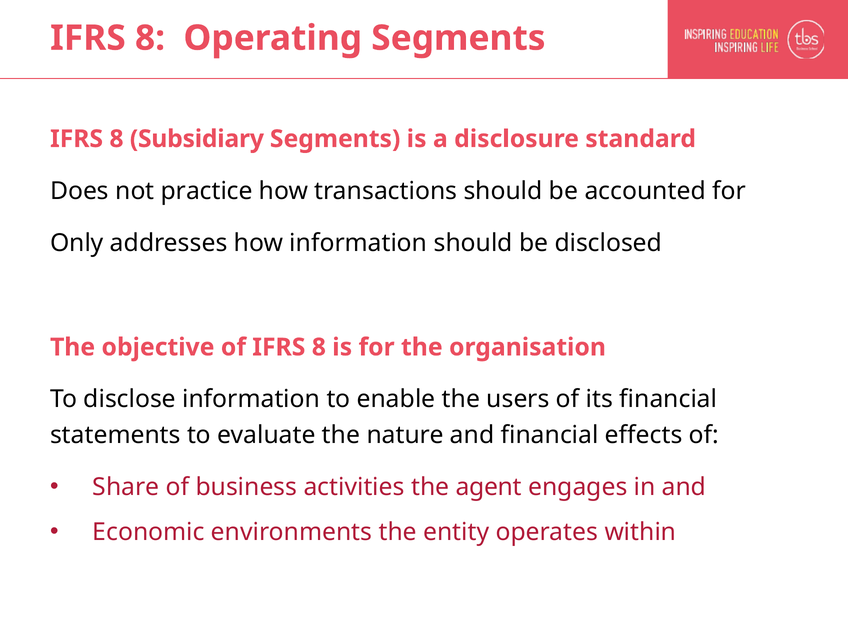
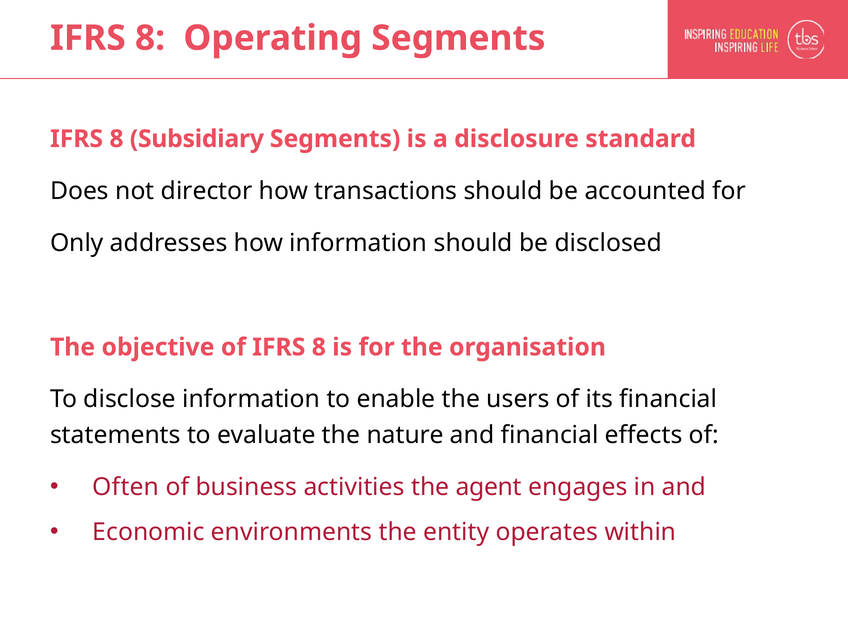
practice: practice -> director
Share: Share -> Often
